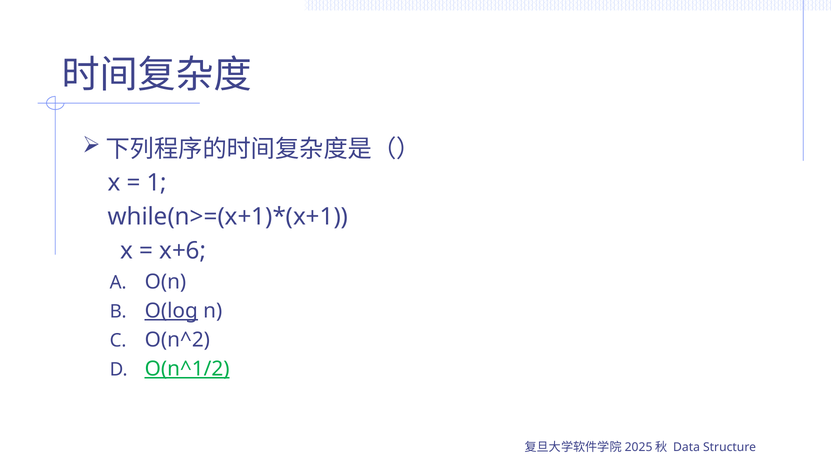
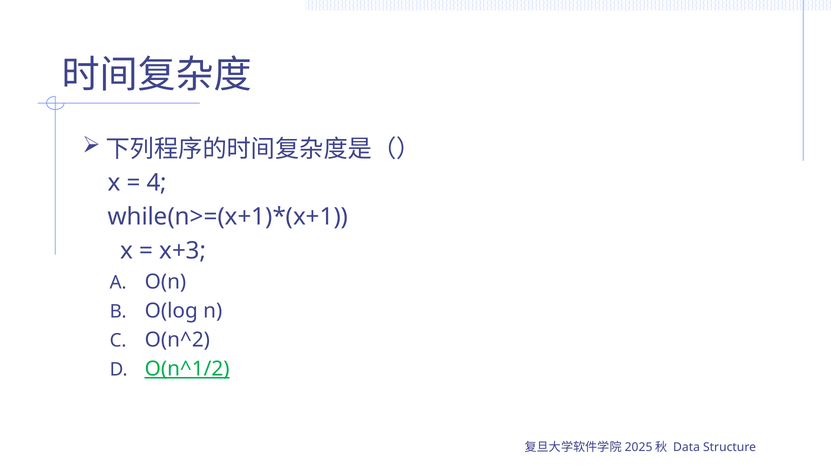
1: 1 -> 4
x+6: x+6 -> x+3
O(log underline: present -> none
